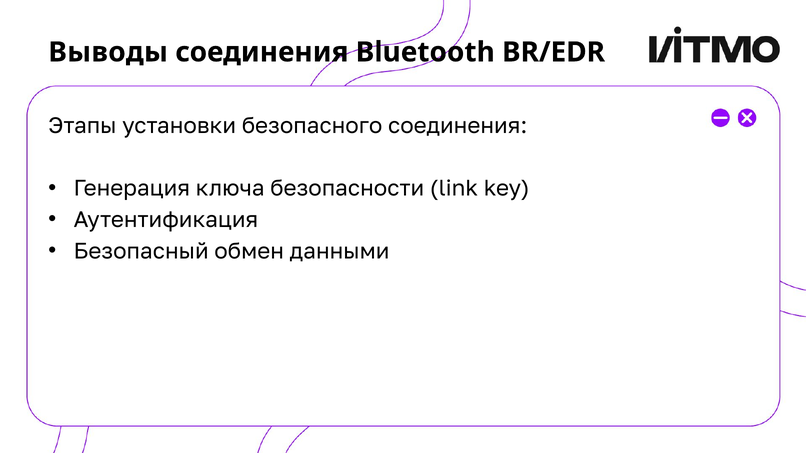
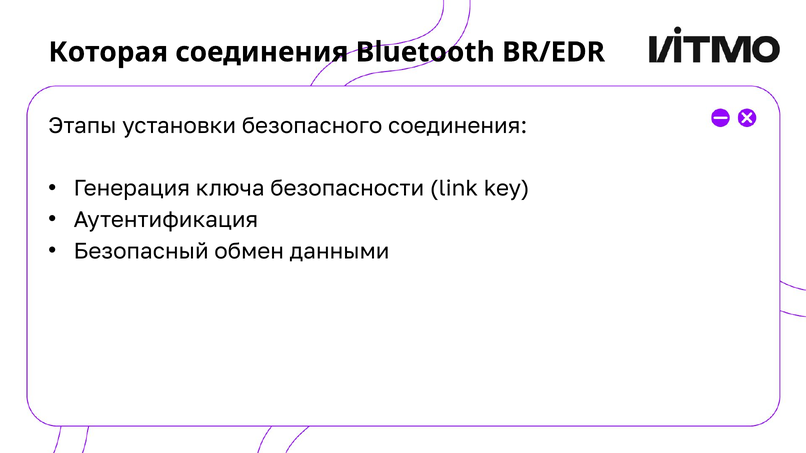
Выводы: Выводы -> Которая
